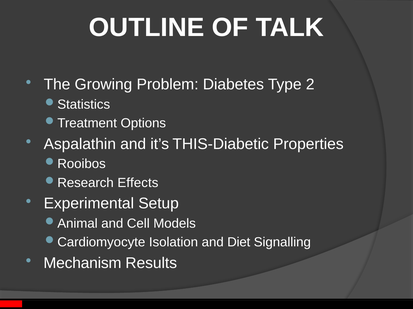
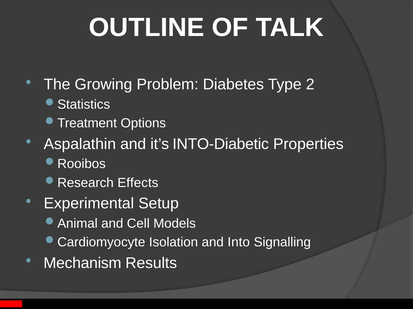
THIS-Diabetic: THIS-Diabetic -> INTO-Diabetic
Diet: Diet -> Into
